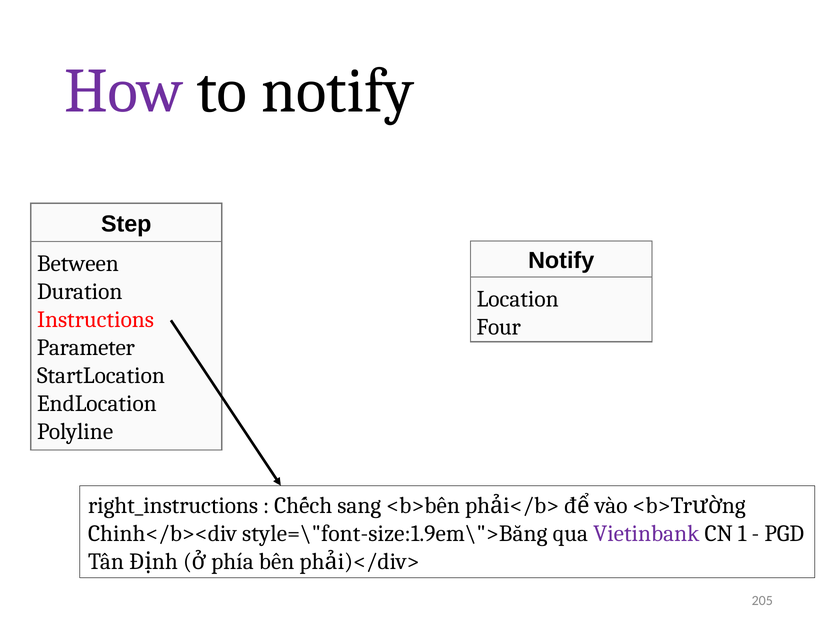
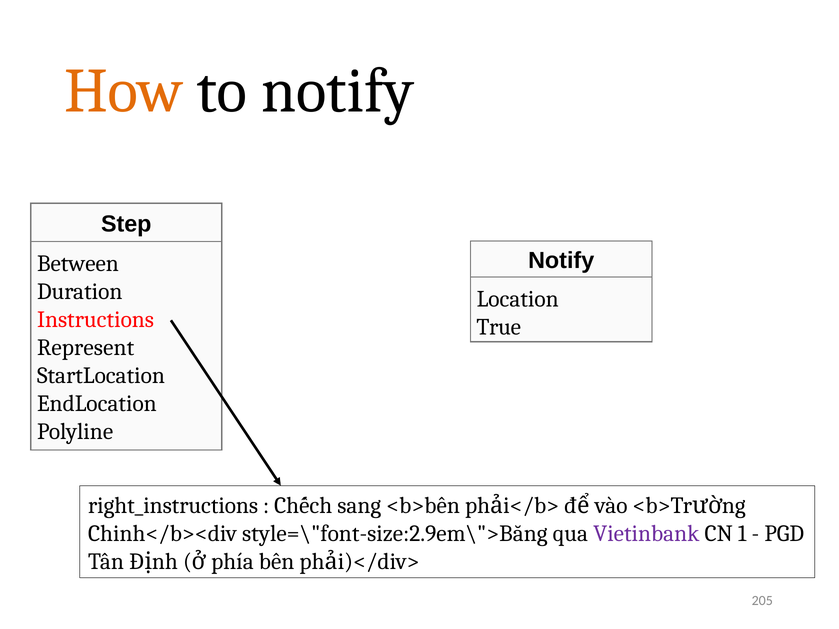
How colour: purple -> orange
Four: Four -> True
Parameter: Parameter -> Represent
style=\"font-size:1.9em\">Băng: style=\"font-size:1.9em\">Băng -> style=\"font-size:2.9em\">Băng
